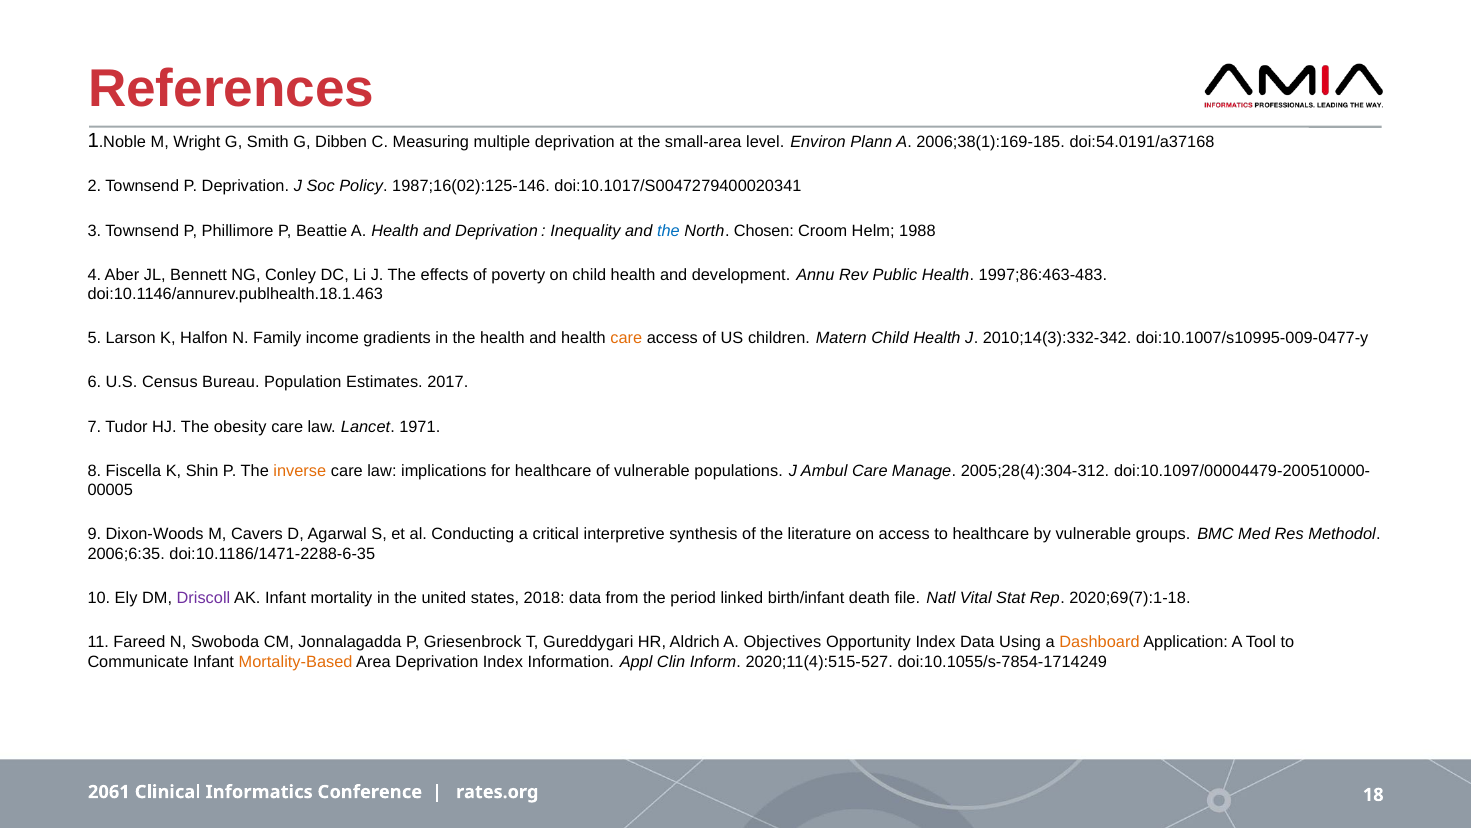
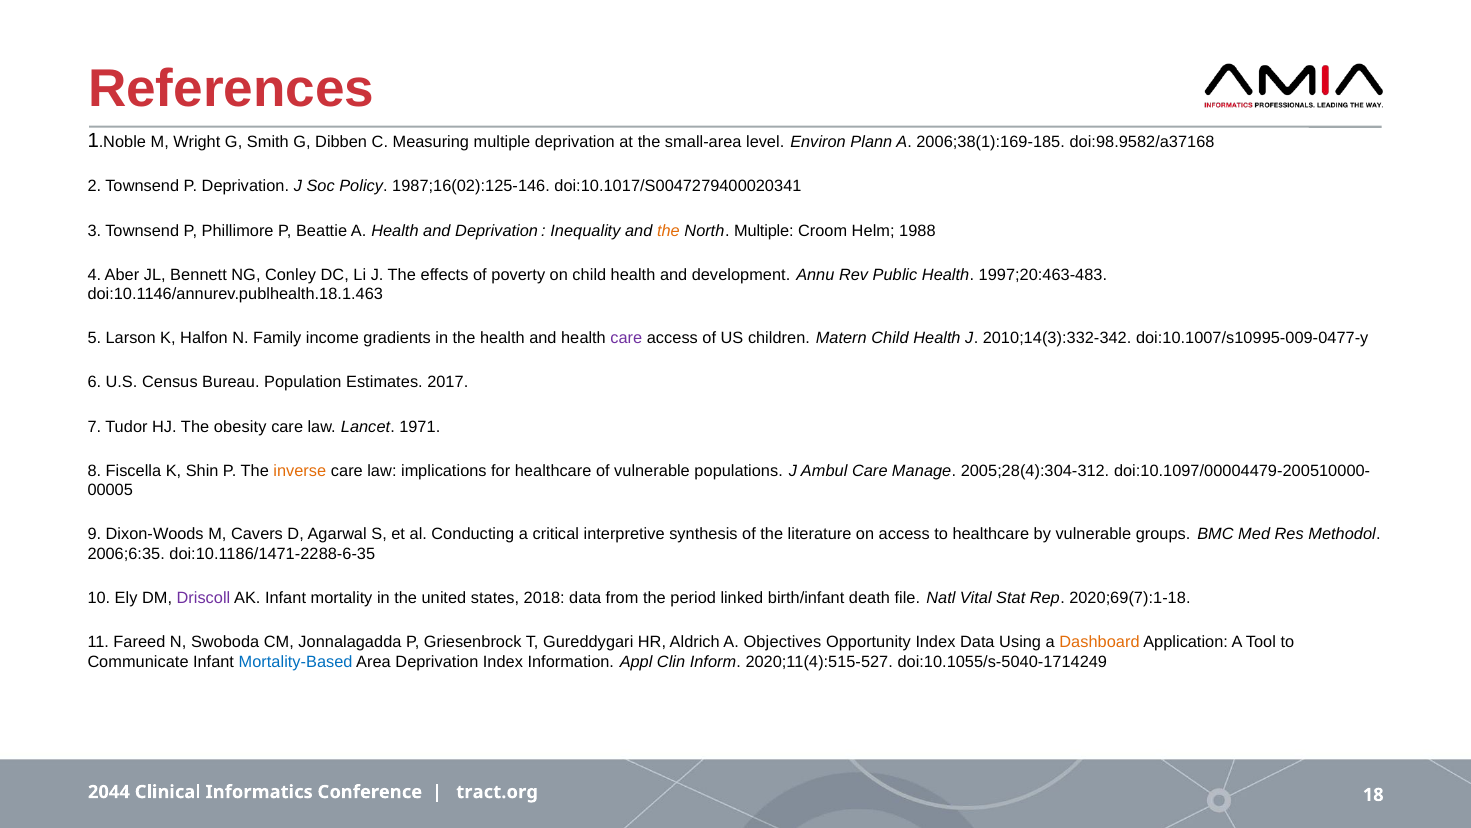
doi:54.0191/a37168: doi:54.0191/a37168 -> doi:98.9582/a37168
the at (668, 231) colour: blue -> orange
North Chosen: Chosen -> Multiple
1997;86:463-483: 1997;86:463-483 -> 1997;20:463-483
care at (626, 338) colour: orange -> purple
Mortality-Based colour: orange -> blue
doi:10.1055/s-7854-1714249: doi:10.1055/s-7854-1714249 -> doi:10.1055/s-5040-1714249
2061: 2061 -> 2044
rates.org: rates.org -> tract.org
